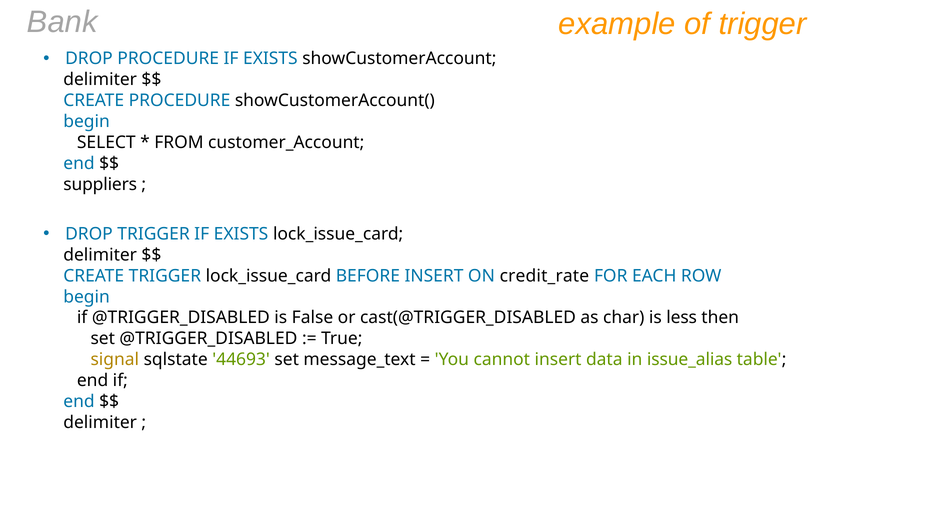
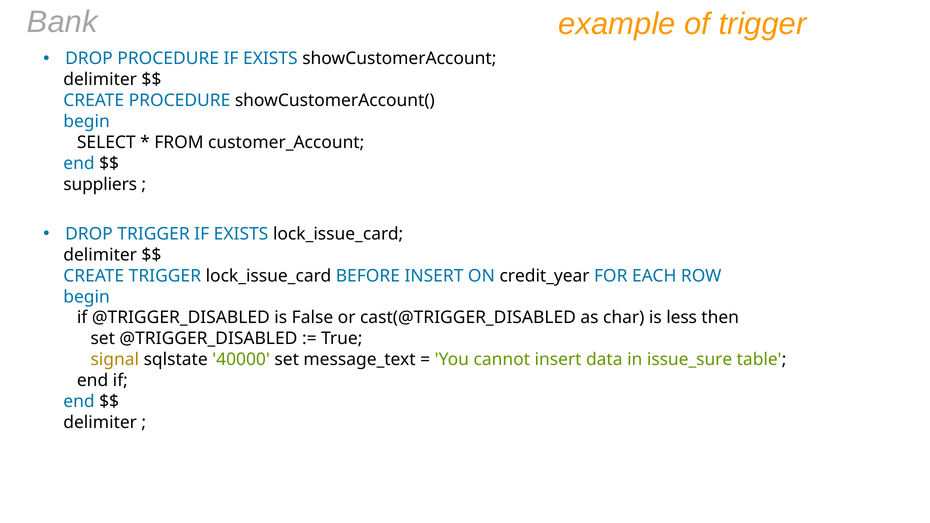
credit_rate: credit_rate -> credit_year
44693: 44693 -> 40000
issue_alias: issue_alias -> issue_sure
